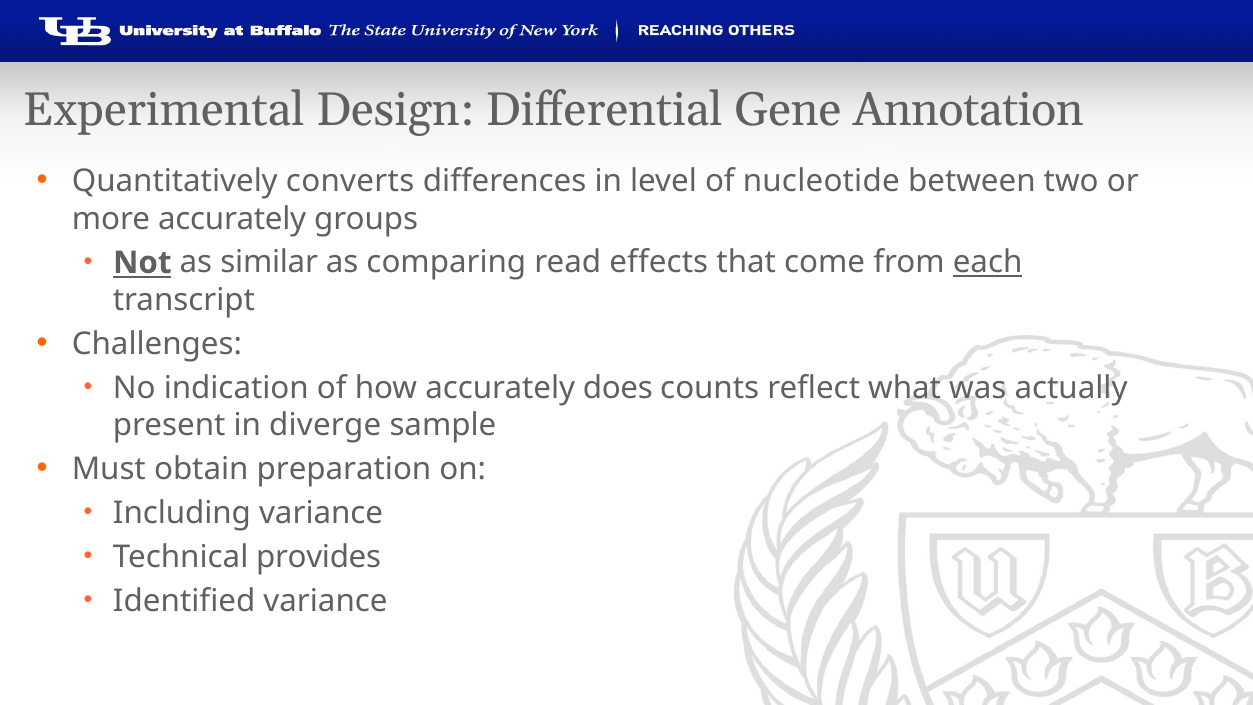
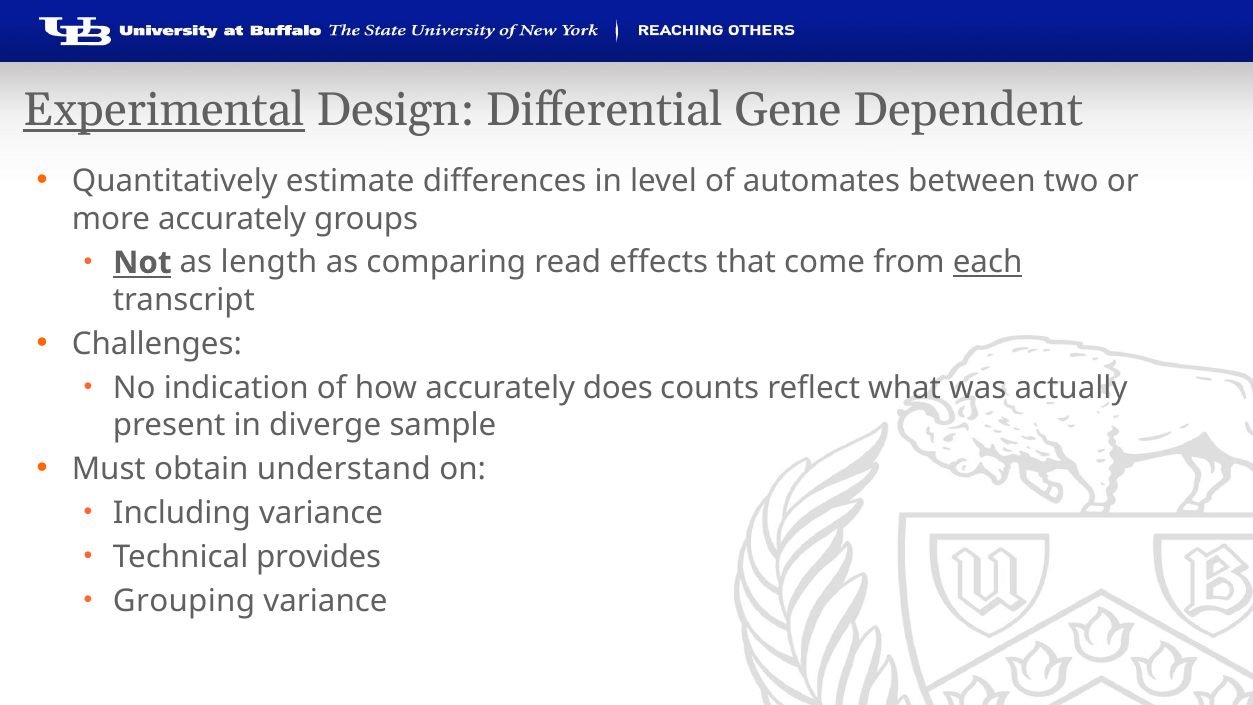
Experimental underline: none -> present
Annotation: Annotation -> Dependent
converts: converts -> estimate
nucleotide: nucleotide -> automates
similar: similar -> length
preparation: preparation -> understand
Identified: Identified -> Grouping
